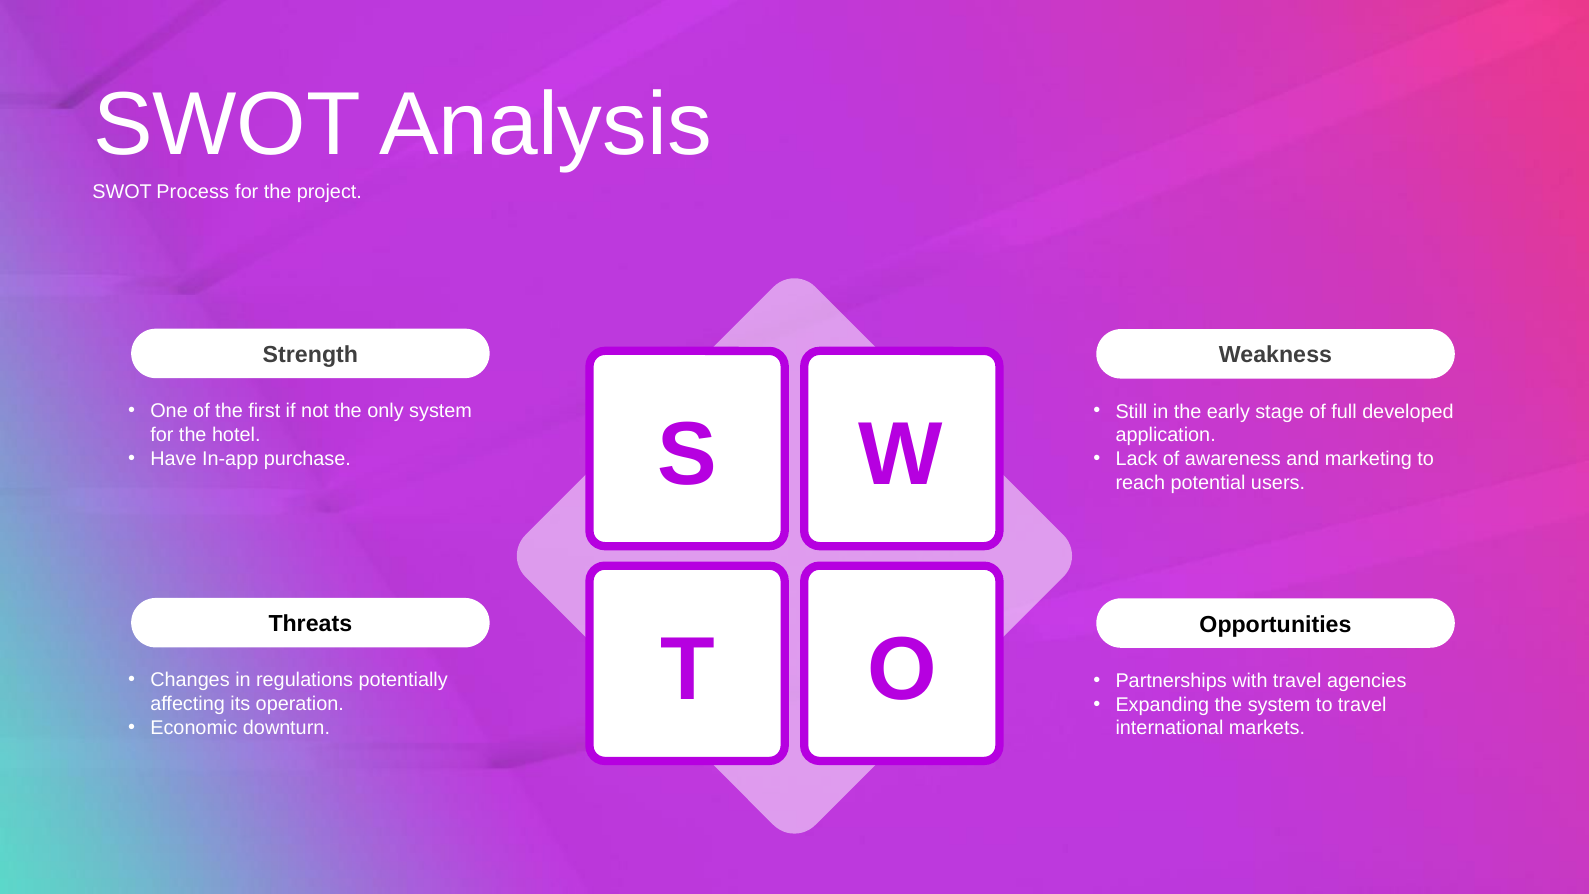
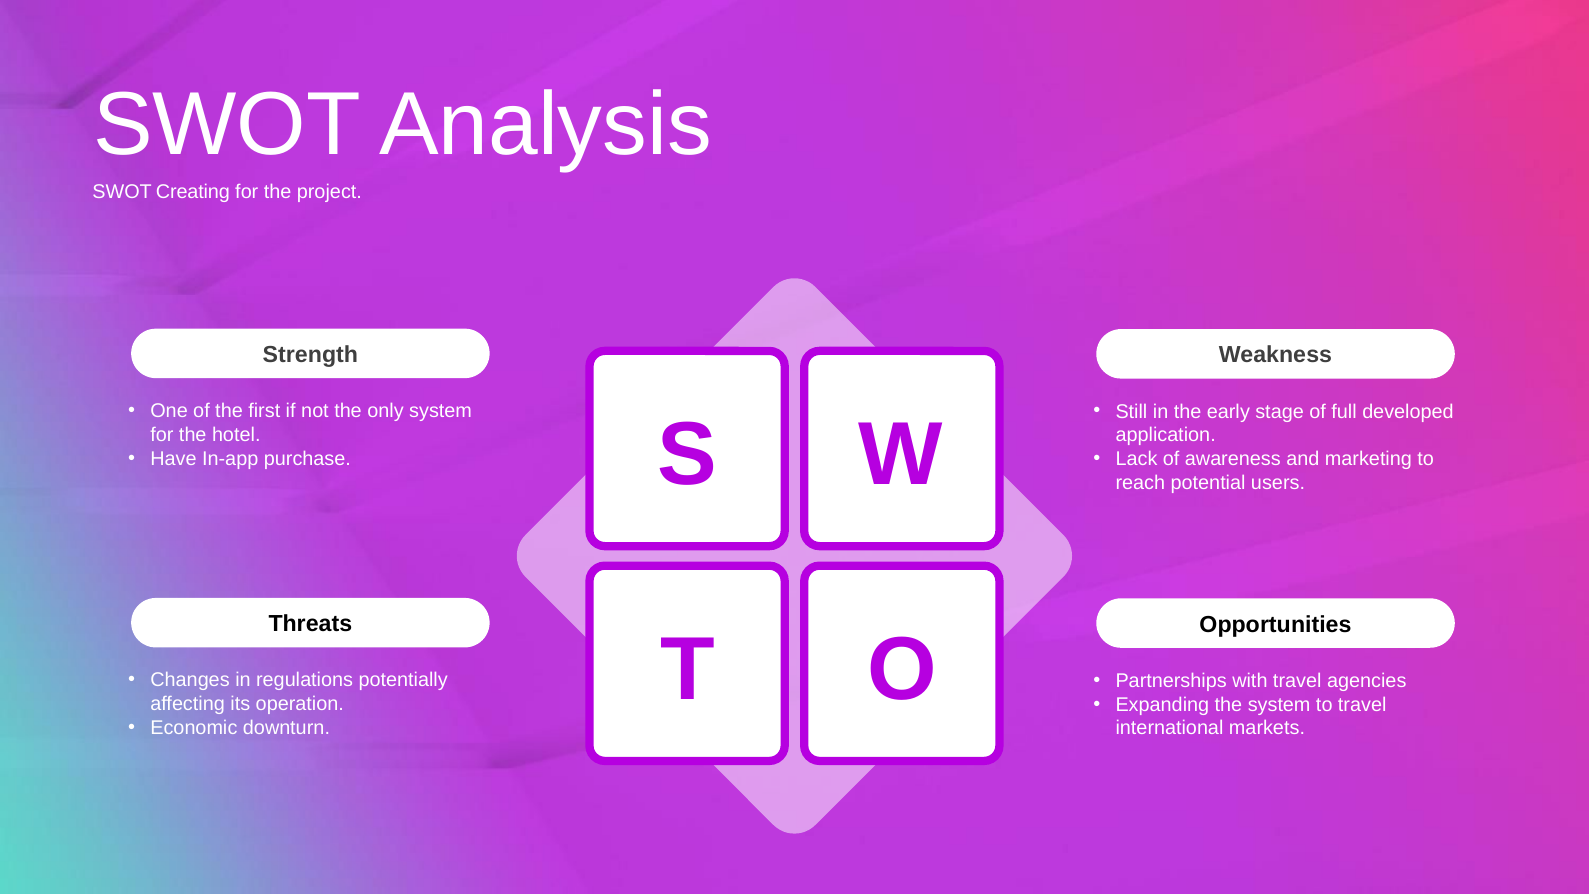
Process: Process -> Creating
